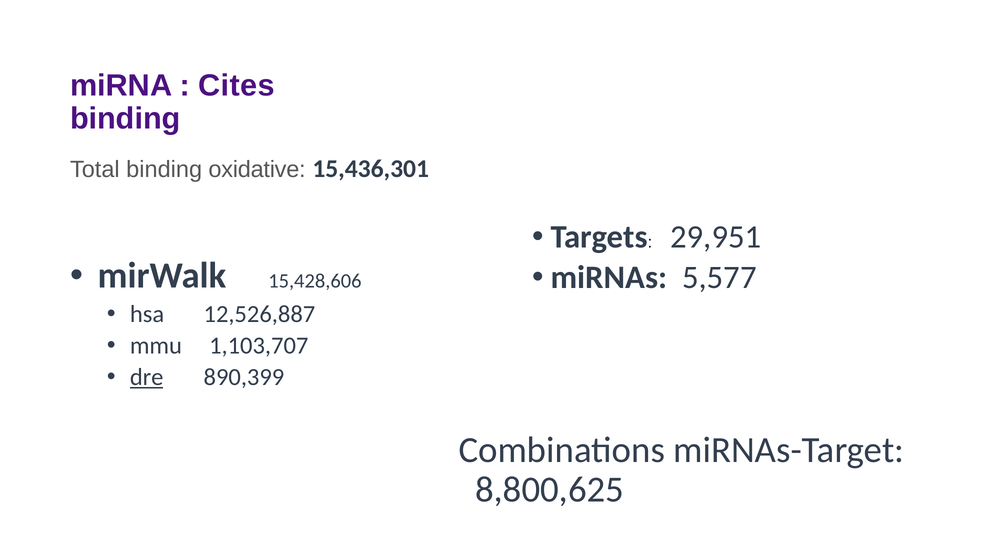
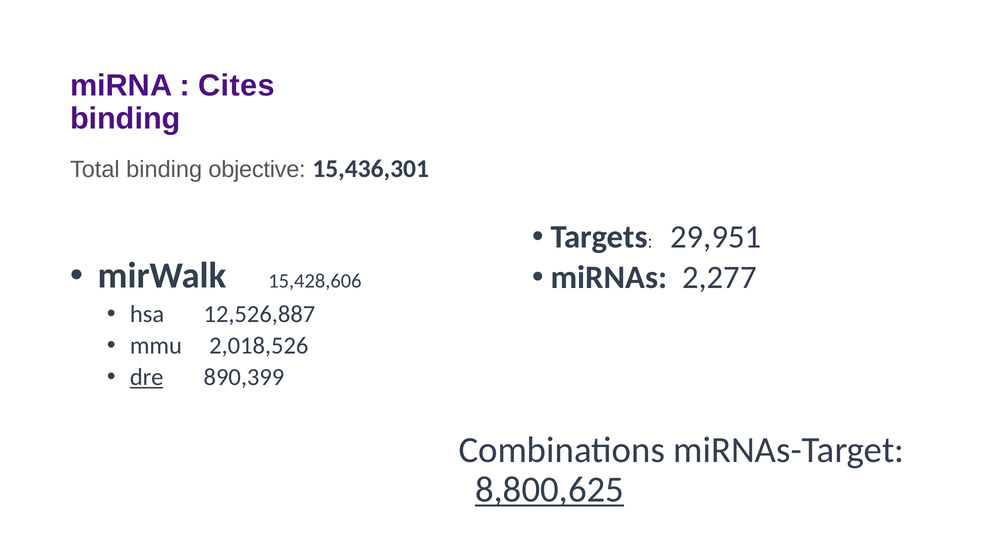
oxidative: oxidative -> objective
5,577: 5,577 -> 2,277
1,103,707: 1,103,707 -> 2,018,526
8,800,625 underline: none -> present
